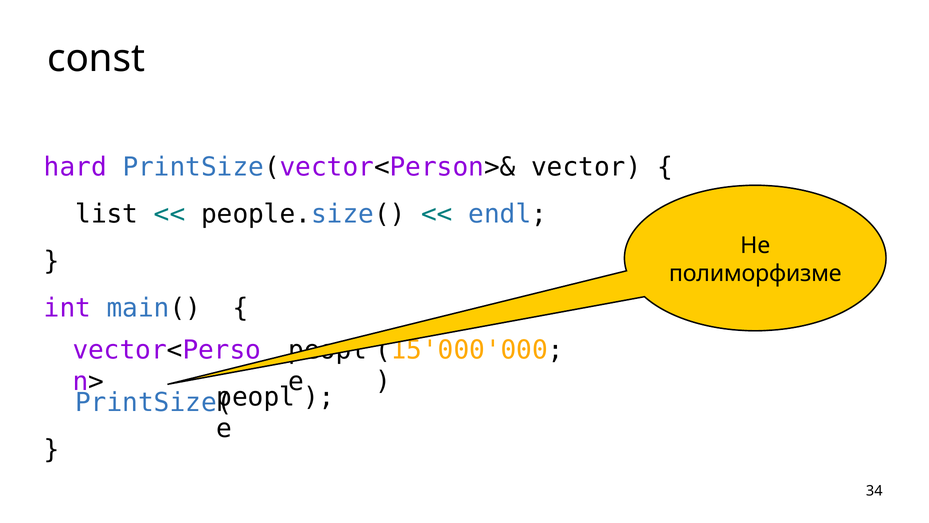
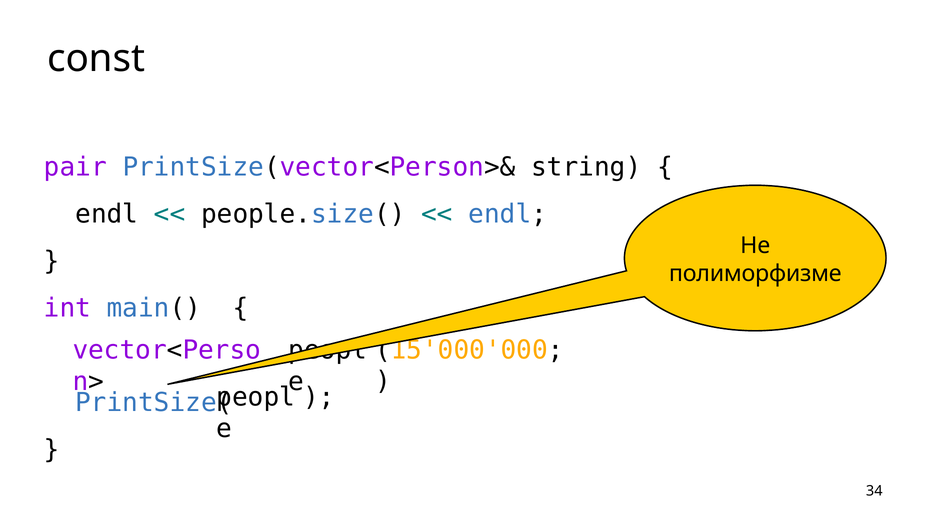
hard: hard -> pair
vector: vector -> string
list at (107, 214): list -> endl
